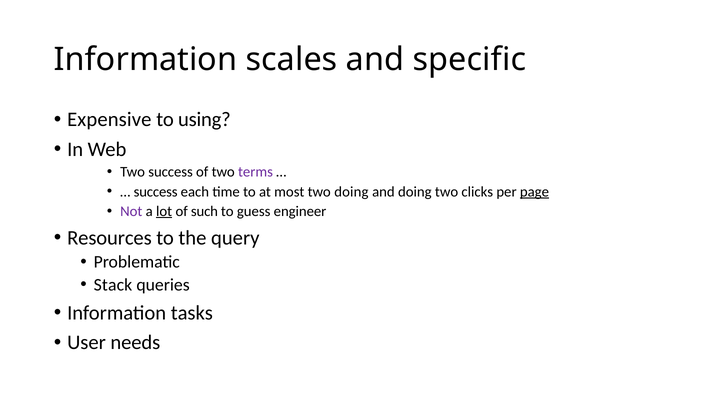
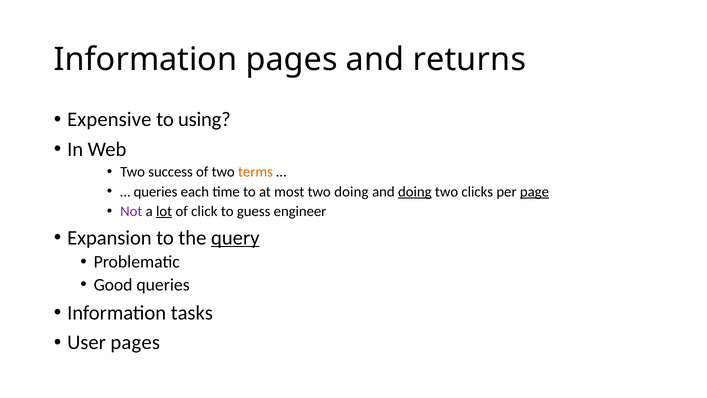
Information scales: scales -> pages
specific: specific -> returns
terms colour: purple -> orange
success at (156, 192): success -> queries
doing at (415, 192) underline: none -> present
such: such -> click
Resources: Resources -> Expansion
query underline: none -> present
Stack: Stack -> Good
User needs: needs -> pages
